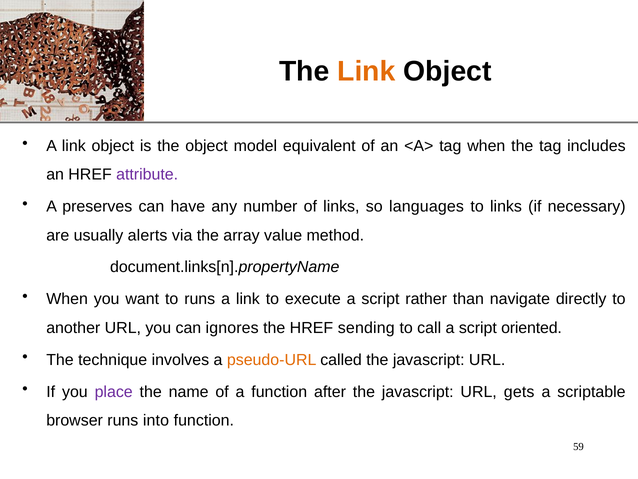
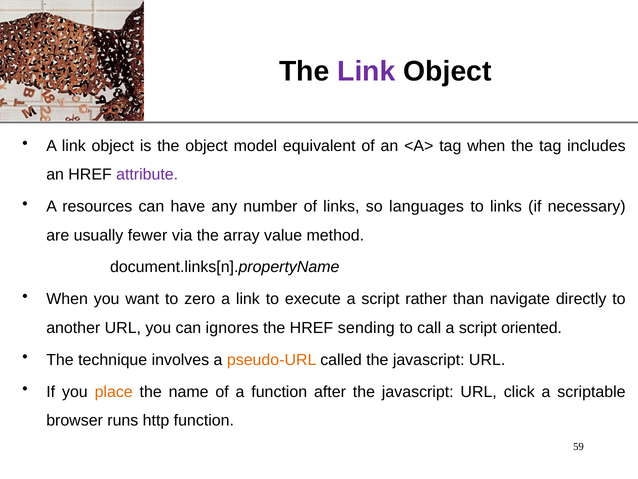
Link at (366, 71) colour: orange -> purple
preserves: preserves -> resources
alerts: alerts -> fewer
to runs: runs -> zero
place colour: purple -> orange
gets: gets -> click
into: into -> http
